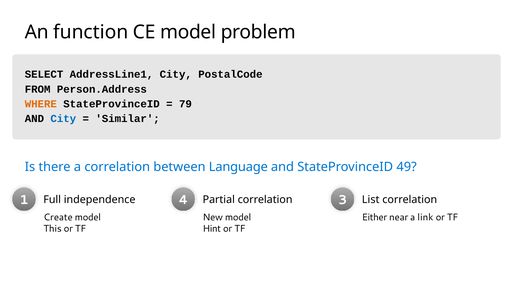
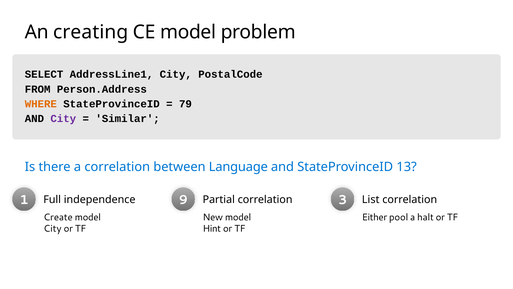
function: function -> creating
City at (63, 119) colour: blue -> purple
49: 49 -> 13
4: 4 -> 9
near: near -> pool
link: link -> halt
This at (53, 228): This -> City
